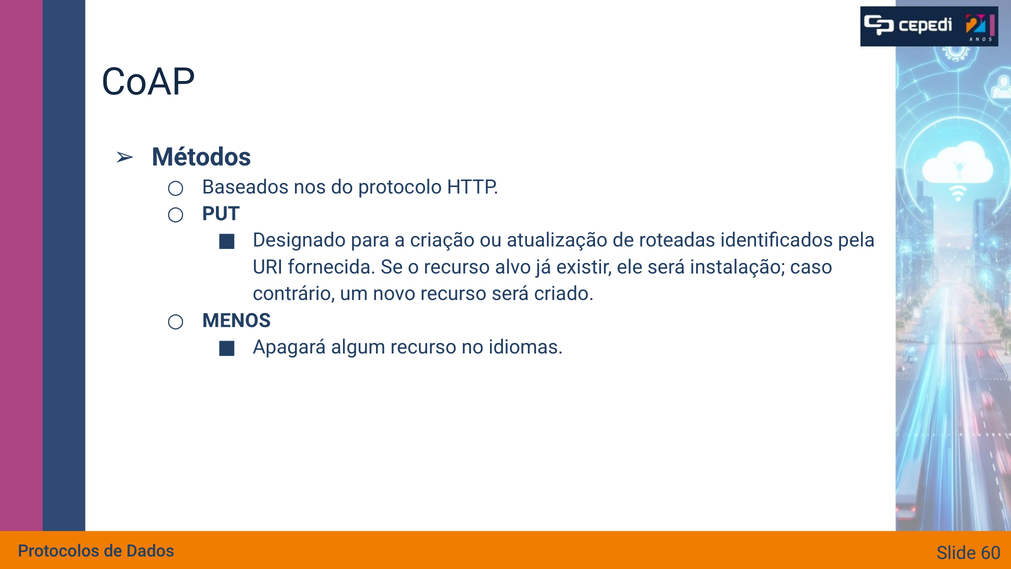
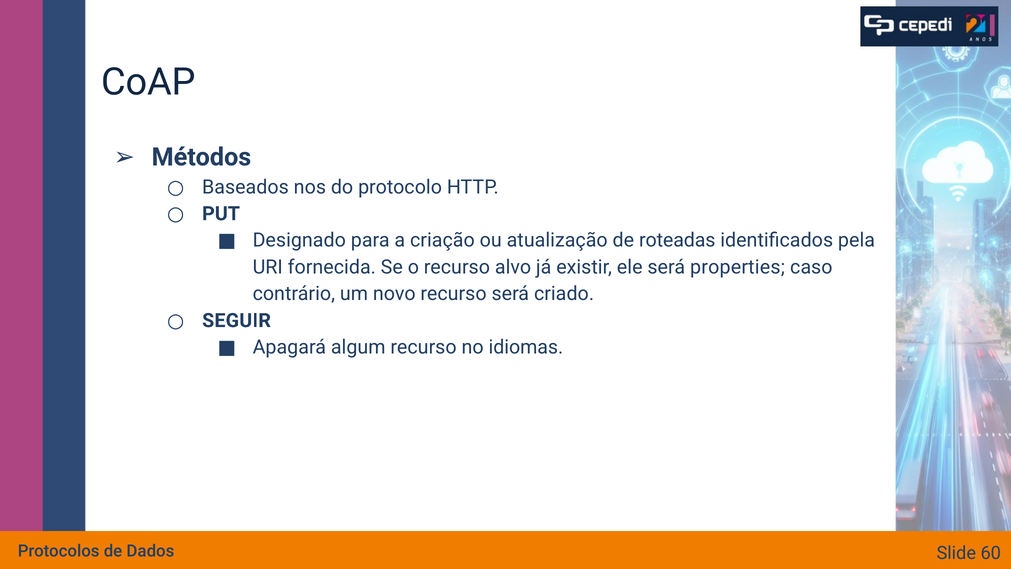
instalação: instalação -> properties
MENOS: MENOS -> SEGUIR
